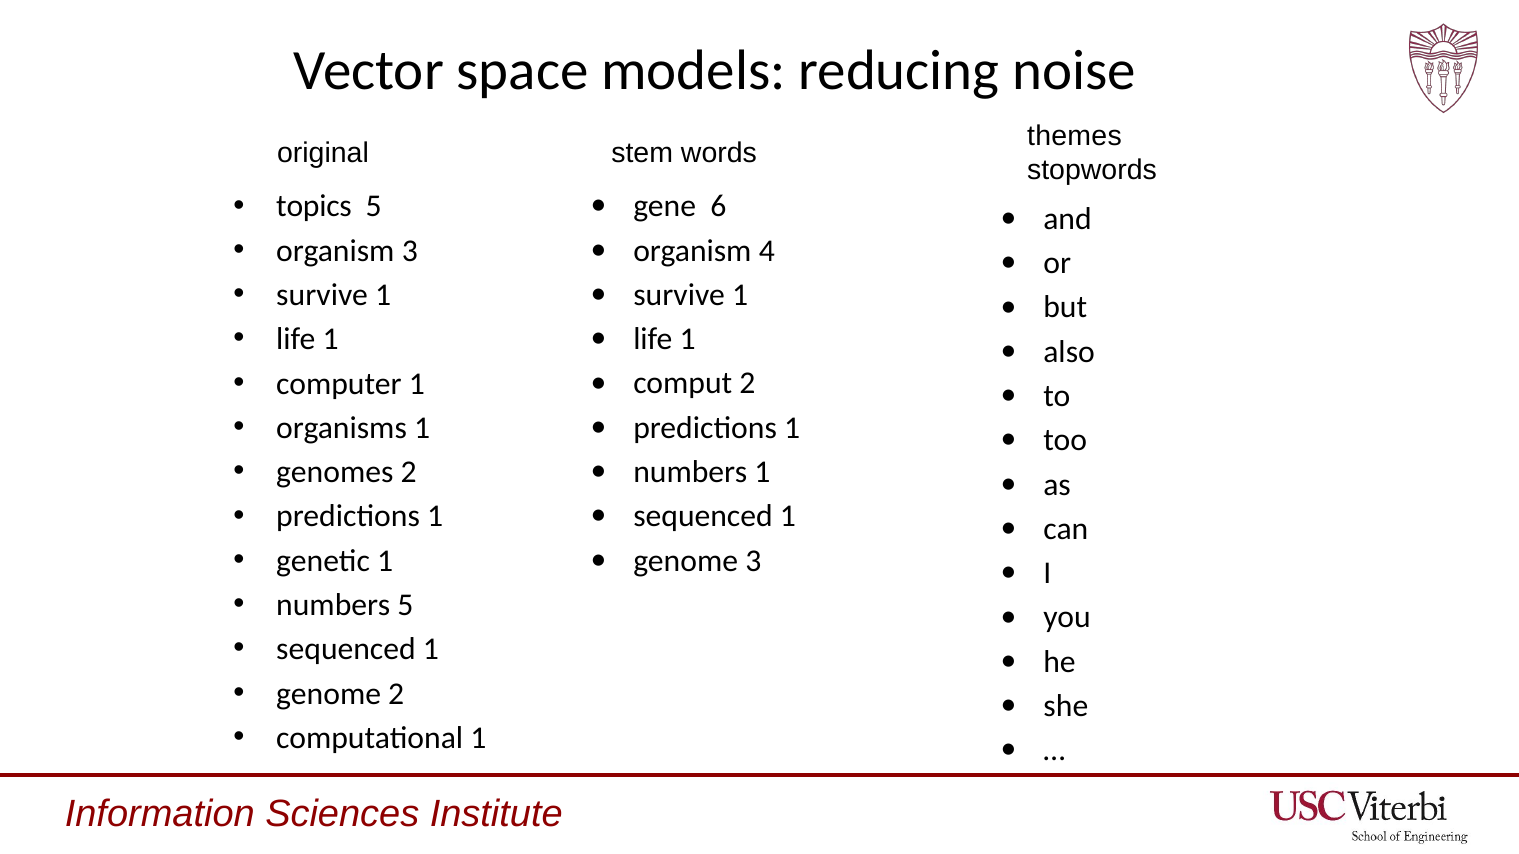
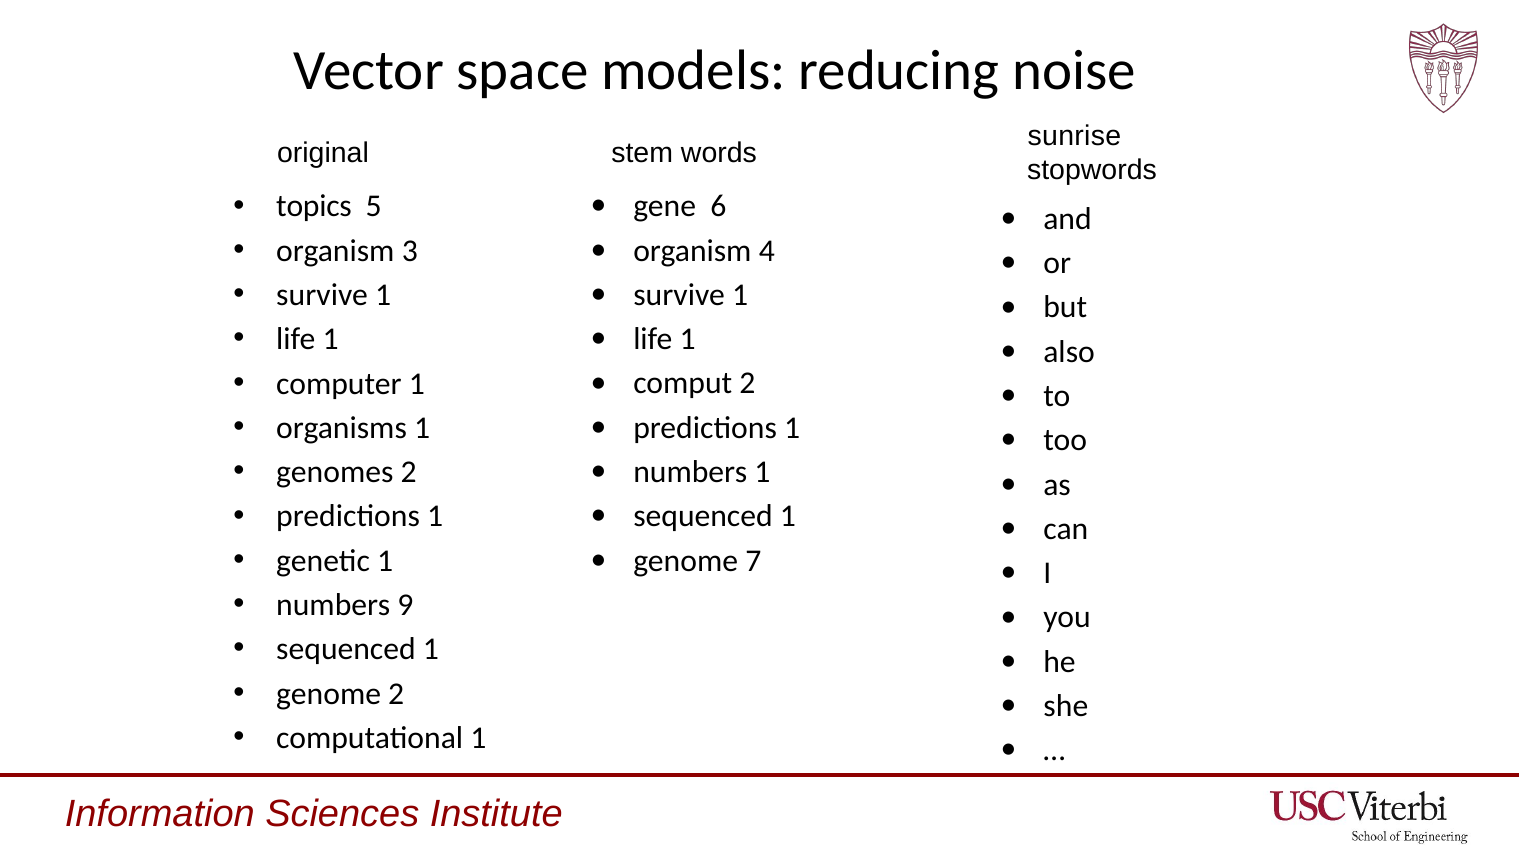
themes: themes -> sunrise
genome 3: 3 -> 7
numbers 5: 5 -> 9
